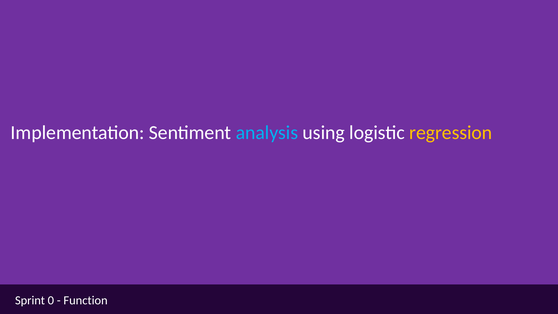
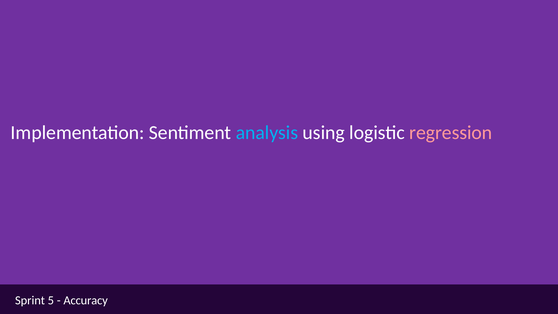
regression colour: yellow -> pink
0: 0 -> 5
Function: Function -> Accuracy
